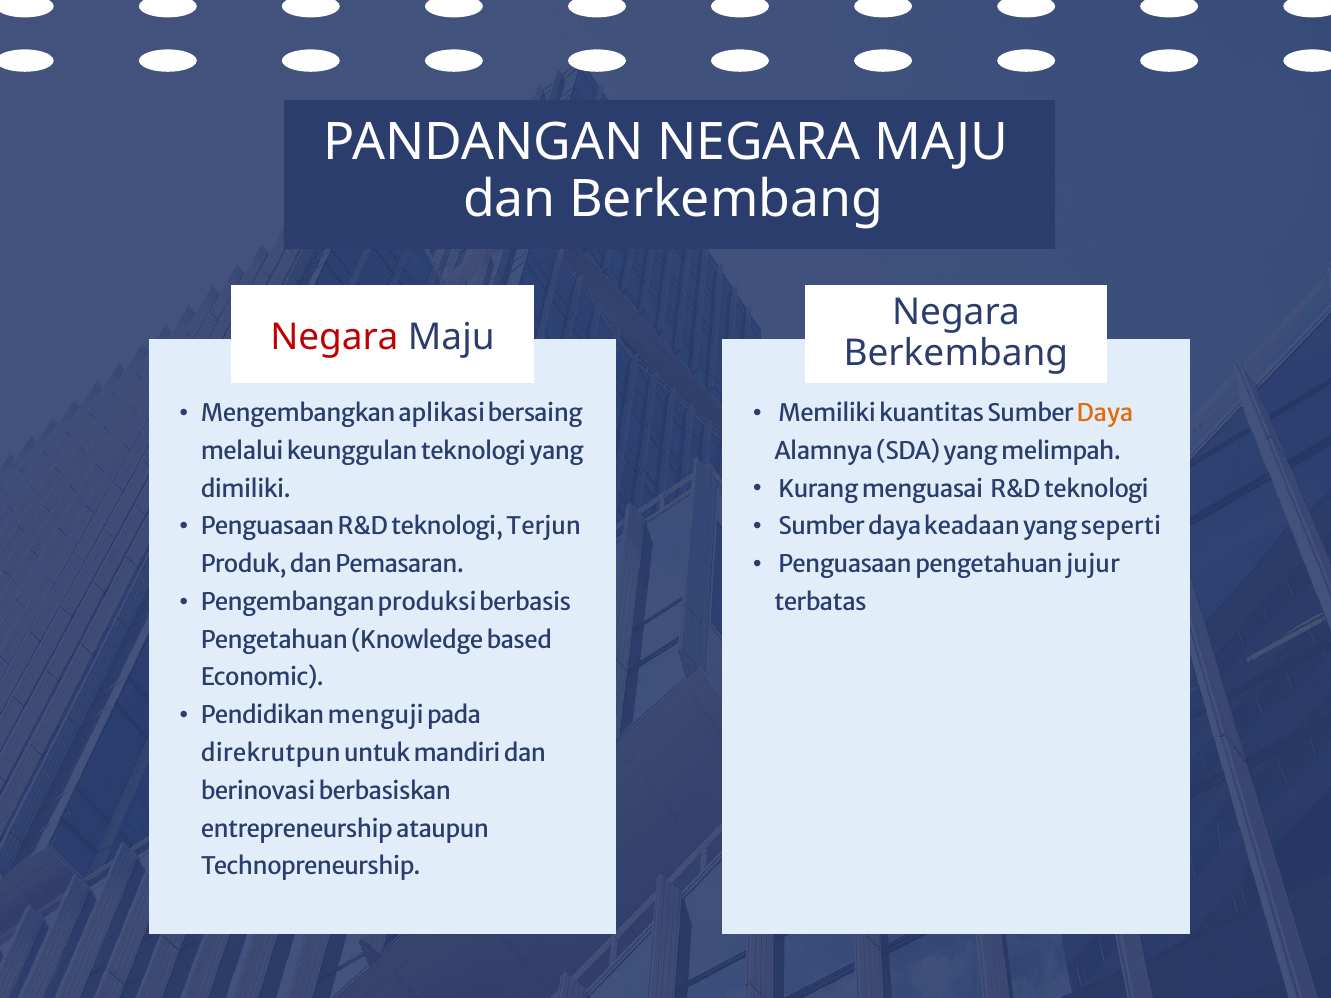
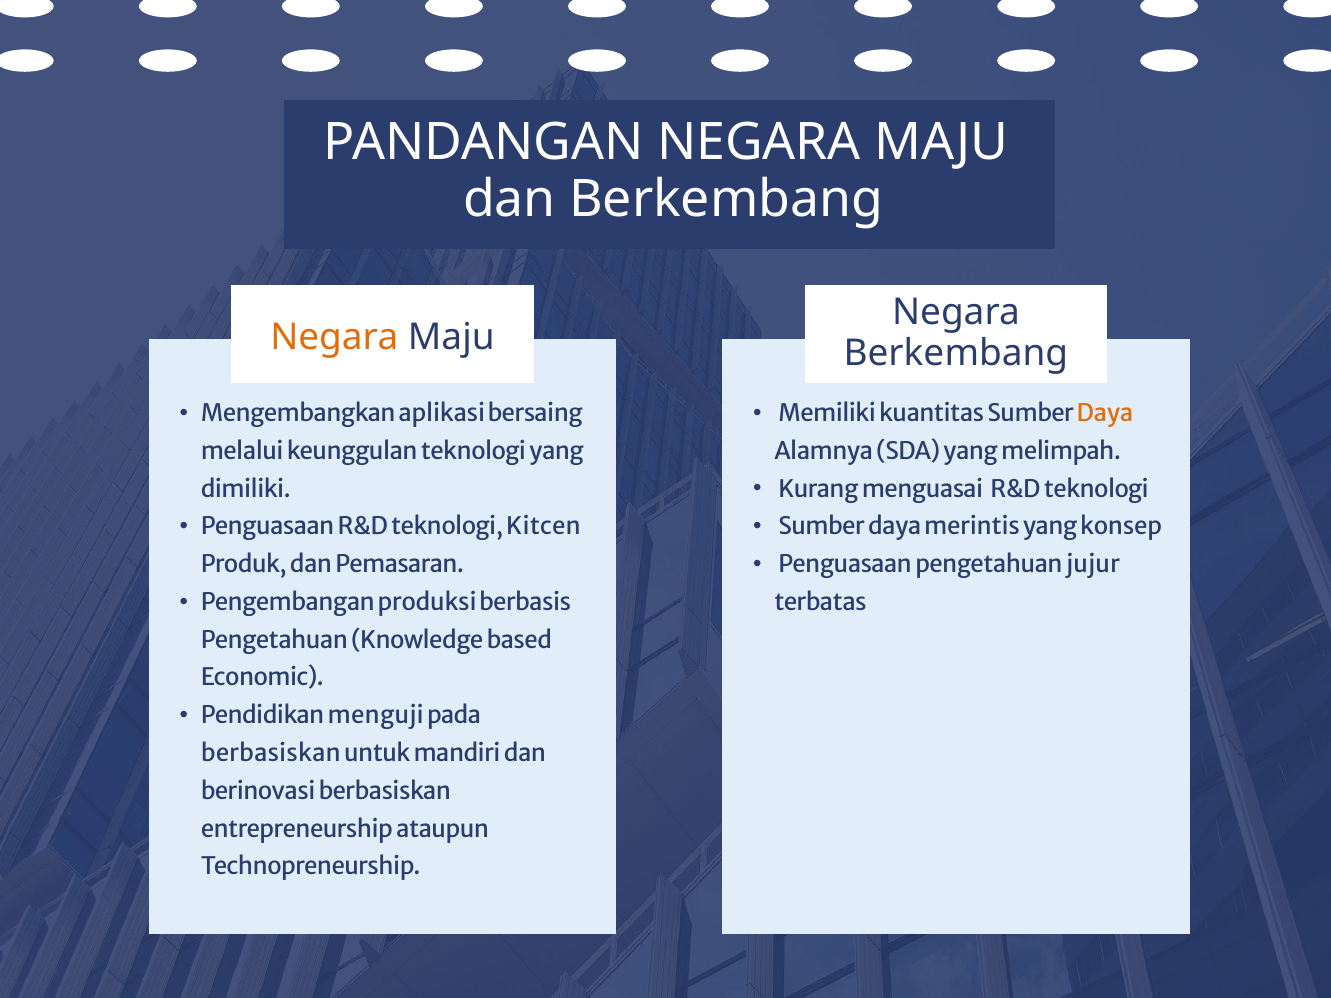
Negara at (334, 337) colour: red -> orange
Terjun: Terjun -> Kitcen
keadaan: keadaan -> merintis
seperti: seperti -> konsep
direkrutpun at (271, 754): direkrutpun -> berbasiskan
